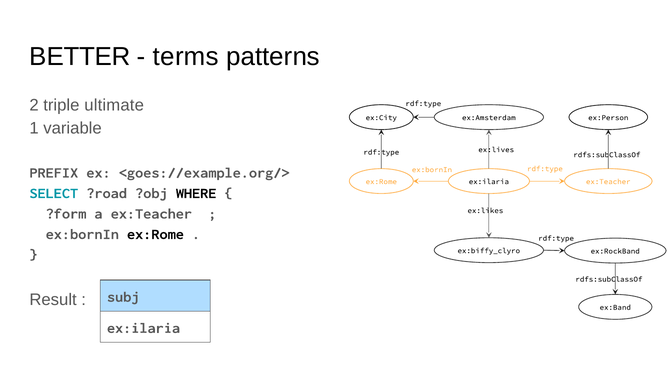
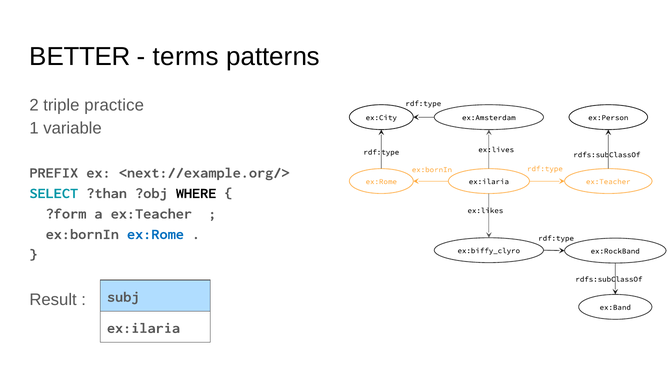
ultimate: ultimate -> practice
<goes://example.org/>: <goes://example.org/> -> <next://example.org/>
?road: ?road -> ?than
ex:Rome at (155, 234) colour: black -> blue
